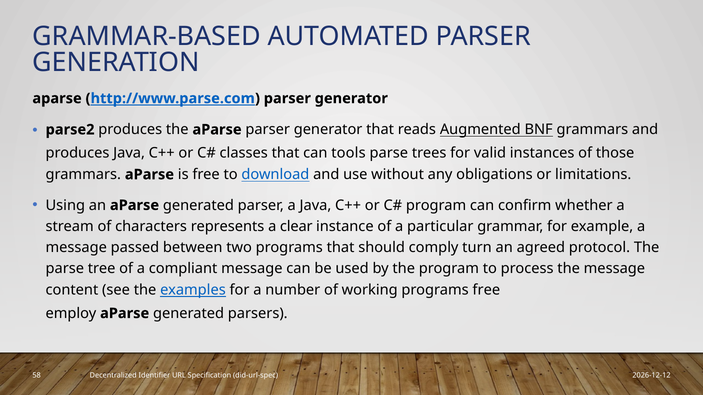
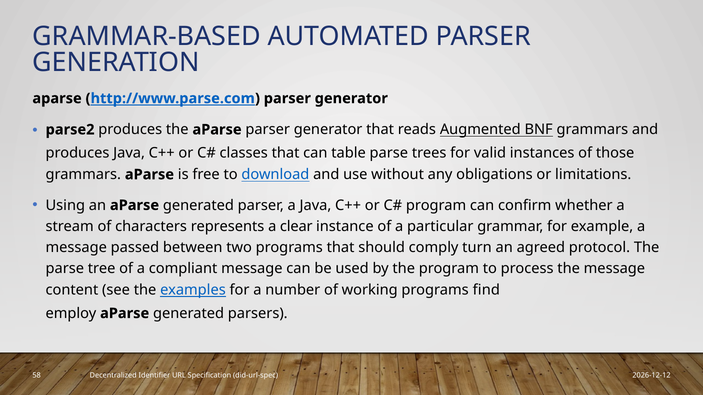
tools: tools -> table
programs free: free -> find
